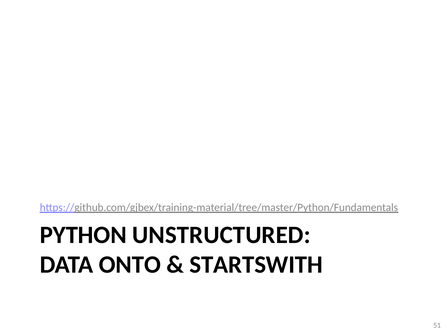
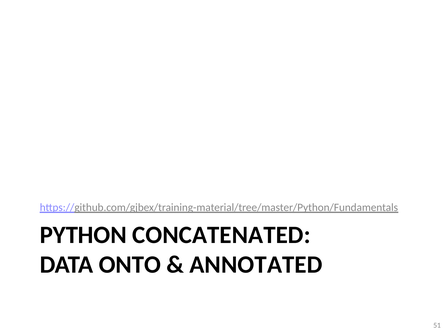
UNSTRUCTURED: UNSTRUCTURED -> CONCATENATED
STARTSWITH: STARTSWITH -> ANNOTATED
